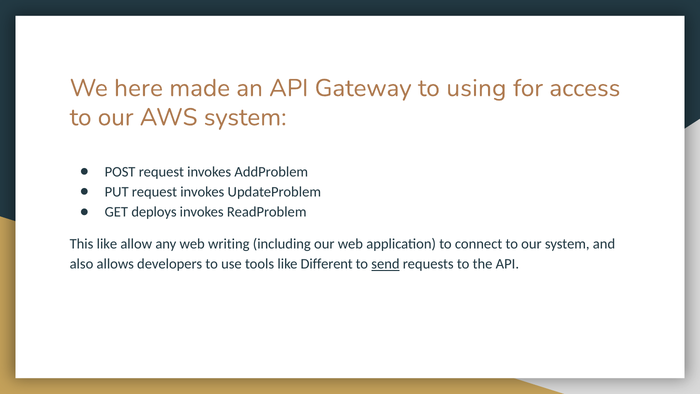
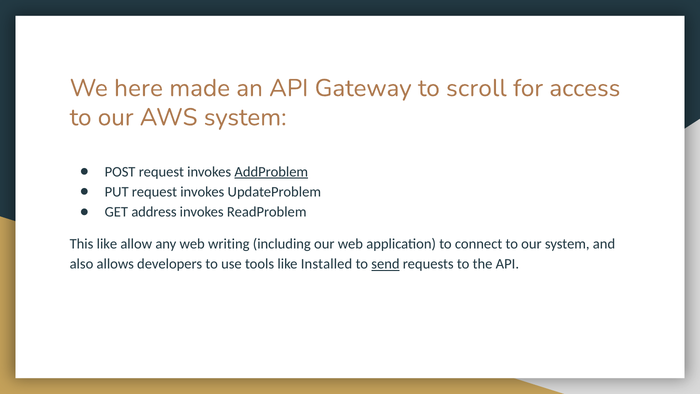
using: using -> scroll
AddProblem underline: none -> present
deploys: deploys -> address
Different: Different -> Installed
